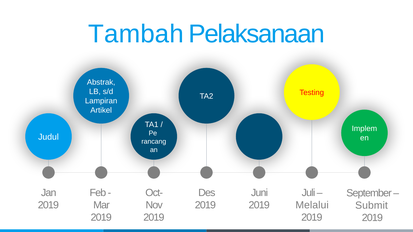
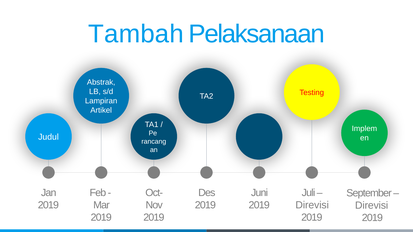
Melalui at (312, 205): Melalui -> Direvisi
Submit at (372, 206): Submit -> Direvisi
